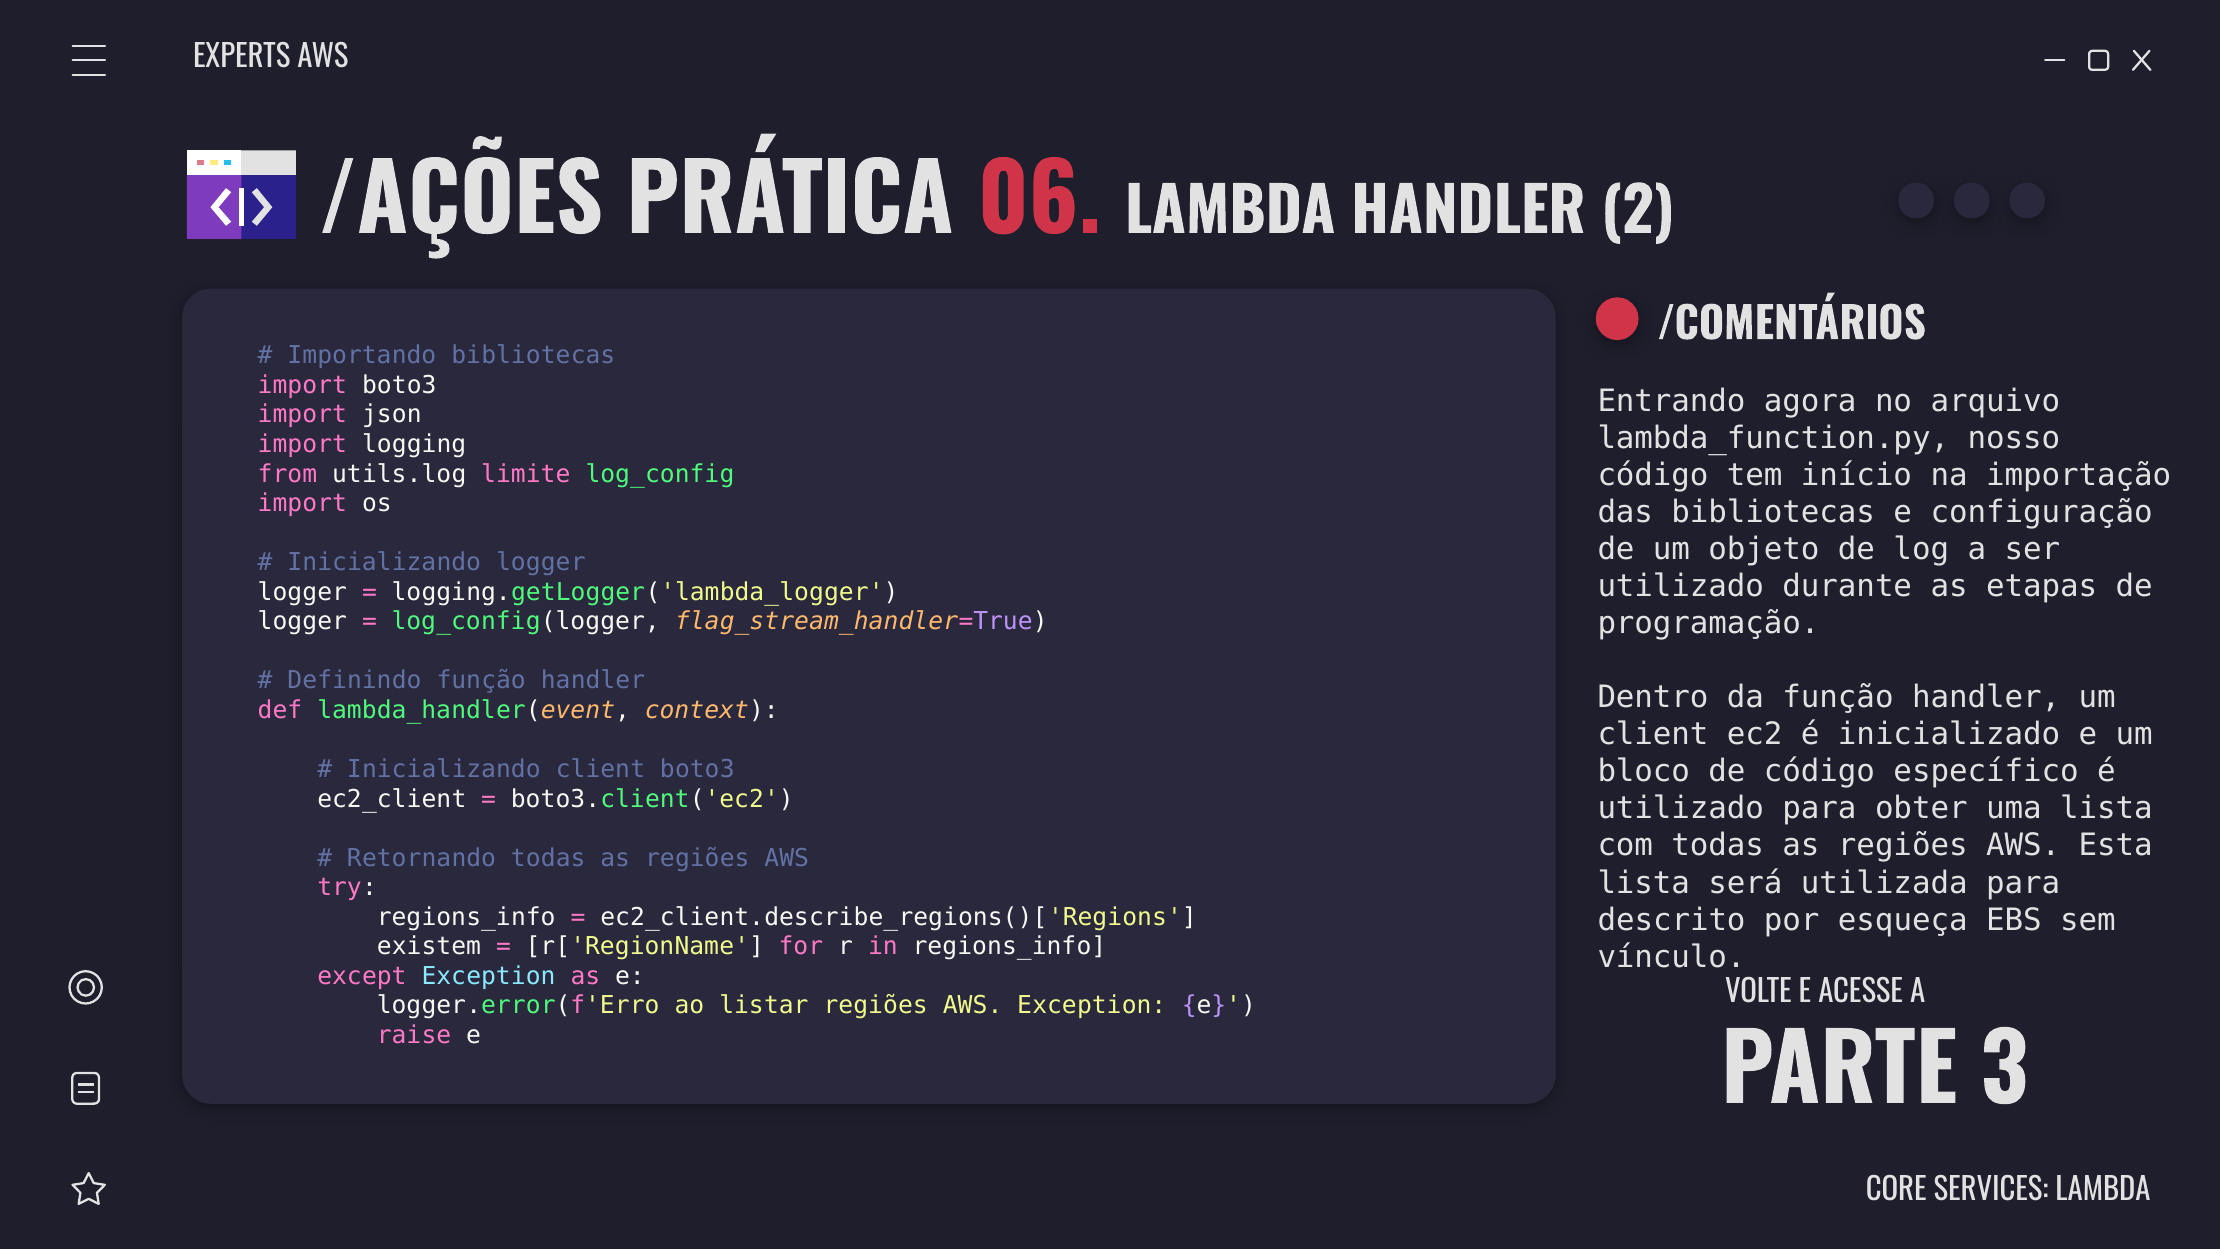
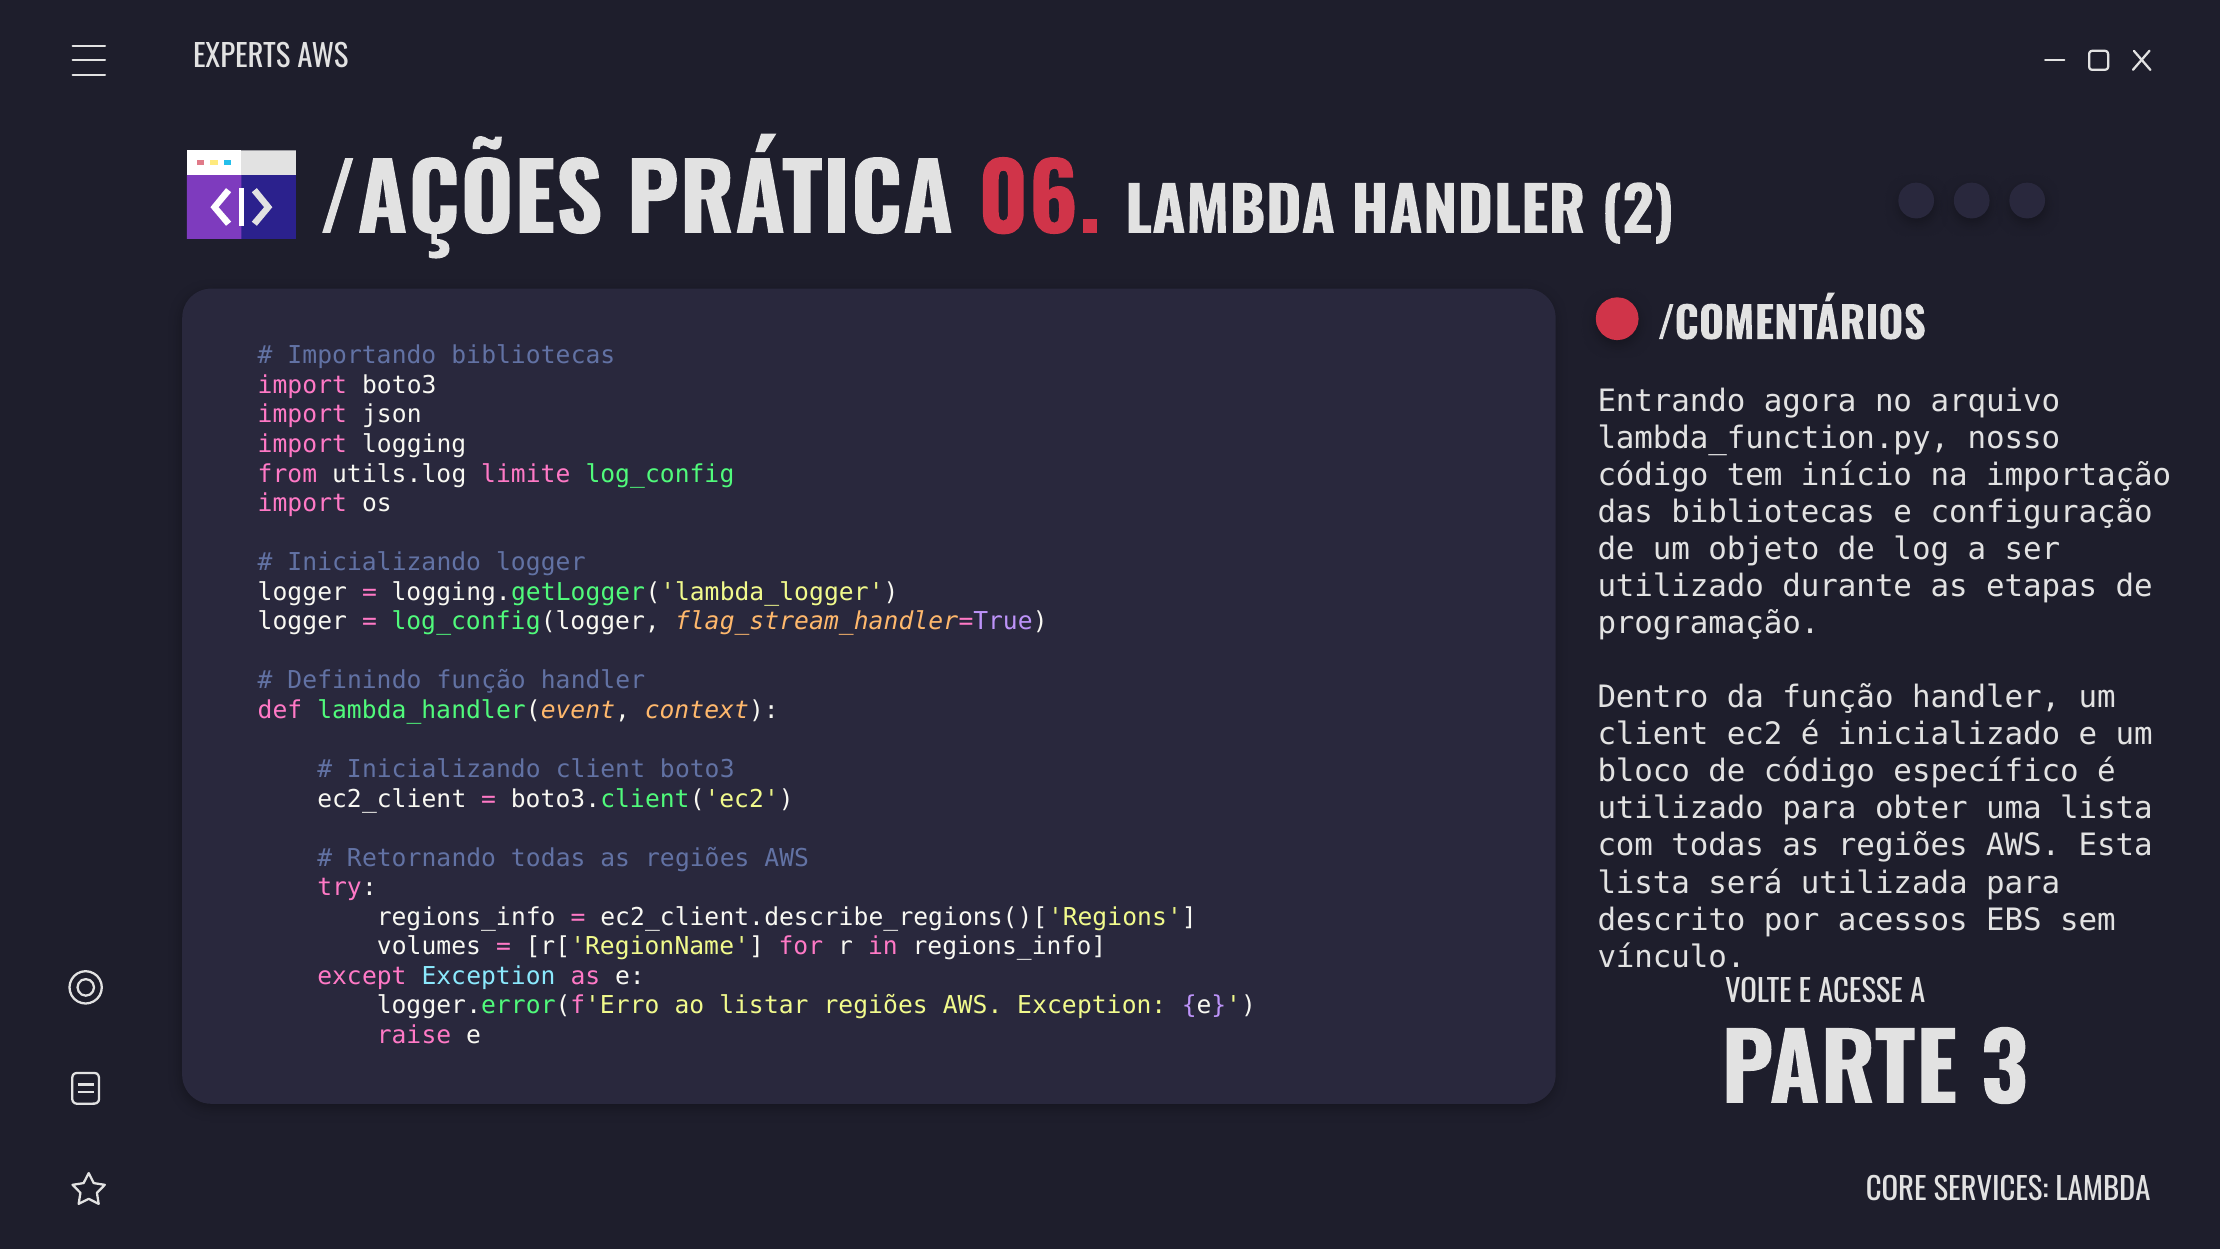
esqueça: esqueça -> acessos
existem: existem -> volumes
